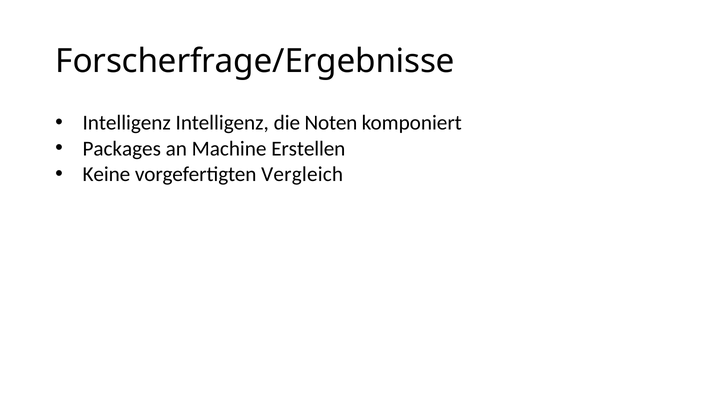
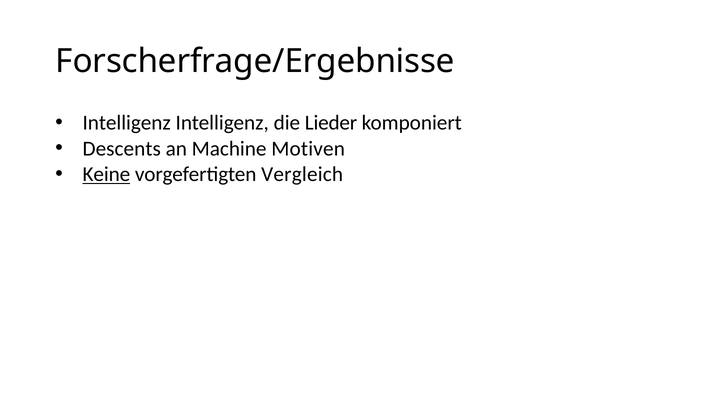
Noten: Noten -> Lieder
Packages: Packages -> Descents
Erstellen: Erstellen -> Motiven
Keine underline: none -> present
